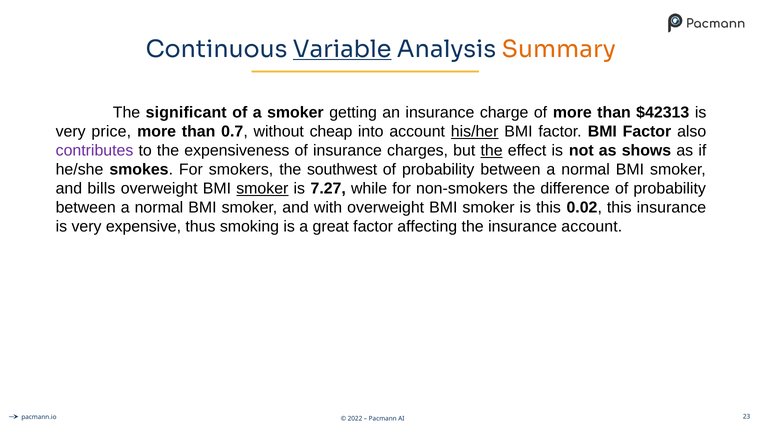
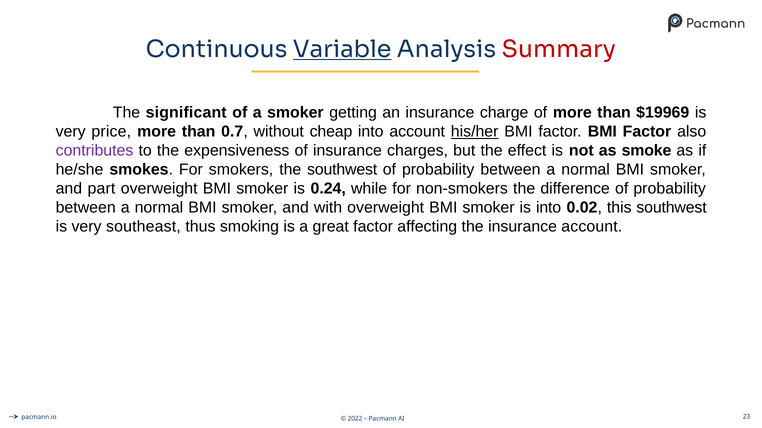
Summary colour: orange -> red
$42313: $42313 -> $19969
the at (492, 151) underline: present -> none
shows: shows -> smoke
bills: bills -> part
smoker at (262, 189) underline: present -> none
7.27: 7.27 -> 0.24
is this: this -> into
this insurance: insurance -> southwest
expensive: expensive -> southeast
